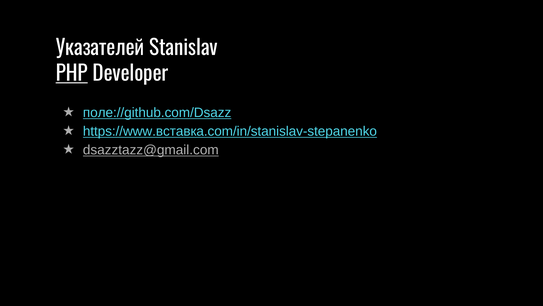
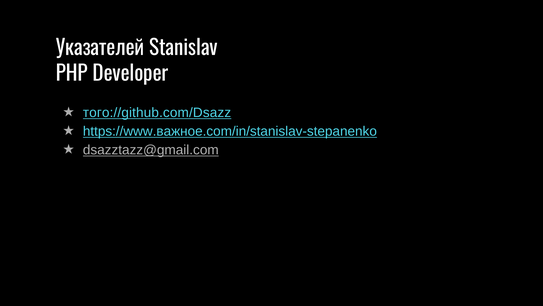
PHP underline: present -> none
поле://github.com/Dsazz: поле://github.com/Dsazz -> того://github.com/Dsazz
https://www.вставка.com/in/stanislav-stepanenko: https://www.вставка.com/in/stanislav-stepanenko -> https://www.важное.com/in/stanislav-stepanenko
